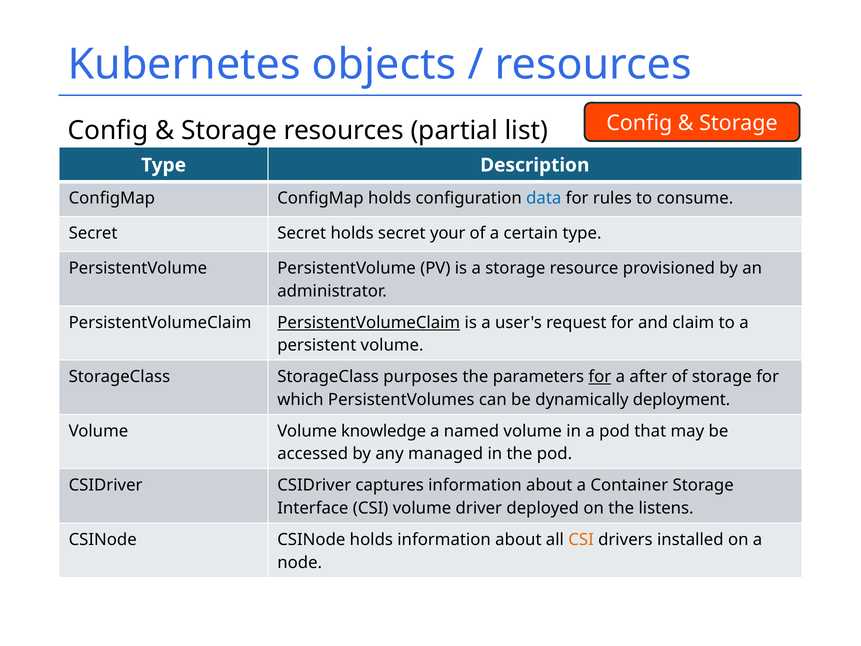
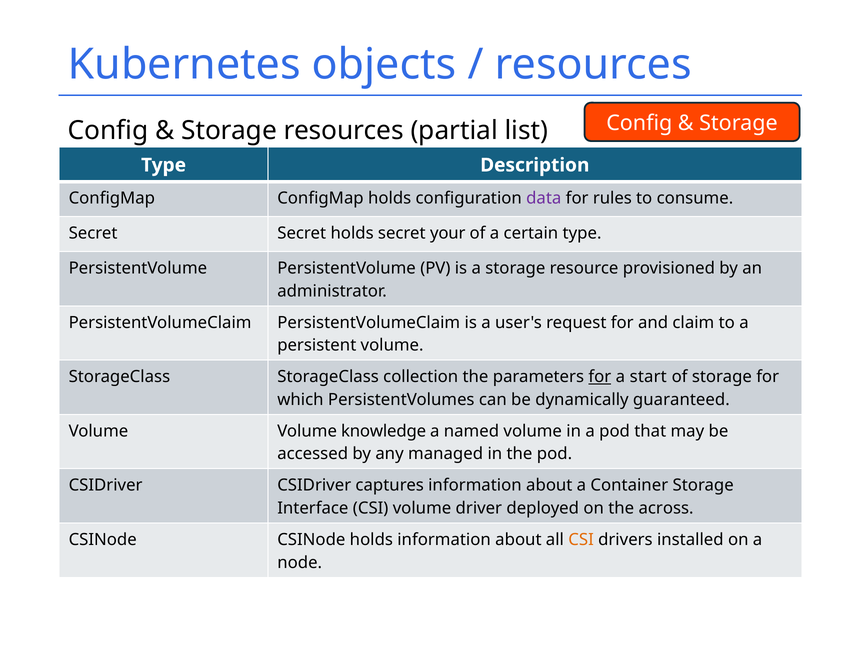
data colour: blue -> purple
PersistentVolumeClaim at (369, 322) underline: present -> none
purposes: purposes -> collection
after: after -> start
deployment: deployment -> guaranteed
listens: listens -> across
